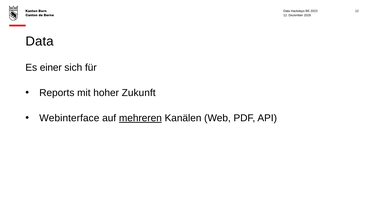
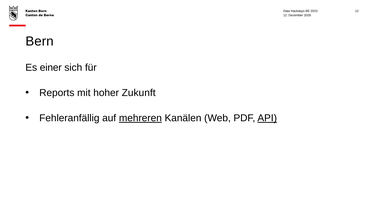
Data at (40, 41): Data -> Bern
Webinterface: Webinterface -> Fehleranfällig
API underline: none -> present
